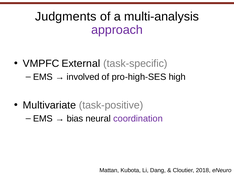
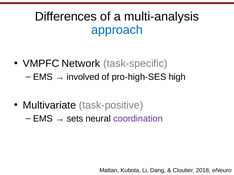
Judgments: Judgments -> Differences
approach colour: purple -> blue
External: External -> Network
bias: bias -> sets
